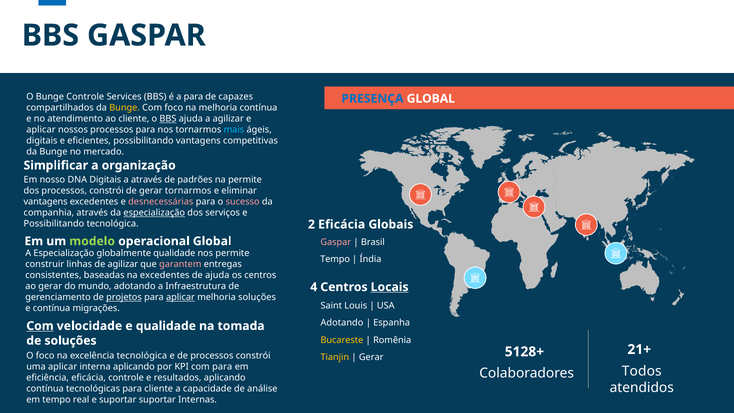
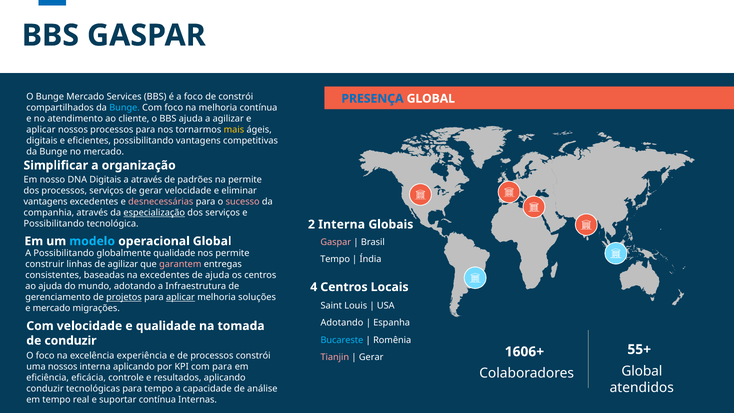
Bunge Controle: Controle -> Mercado
a para: para -> foco
de capazes: capazes -> constrói
Bunge at (125, 108) colour: yellow -> light blue
BBS at (168, 119) underline: present -> none
mais colour: light blue -> yellow
dos processos constrói: constrói -> serviços
gerar tornarmos: tornarmos -> velocidade
2 Eficácia: Eficácia -> Interna
modelo colour: light green -> light blue
A Especialização: Especialização -> Possibilitando
ao gerar: gerar -> ajuda
Locais underline: present -> none
e contínua: contínua -> mercado
Com at (40, 326) underline: present -> none
Bucareste colour: yellow -> light blue
de soluções: soluções -> conduzir
21+: 21+ -> 55+
5128+: 5128+ -> 1606+
excelência tecnológica: tecnológica -> experiência
Tianjin colour: yellow -> pink
uma aplicar: aplicar -> nossos
Todos at (642, 371): Todos -> Global
contínua at (45, 389): contínua -> conduzir
para cliente: cliente -> tempo
suportar suportar: suportar -> contínua
